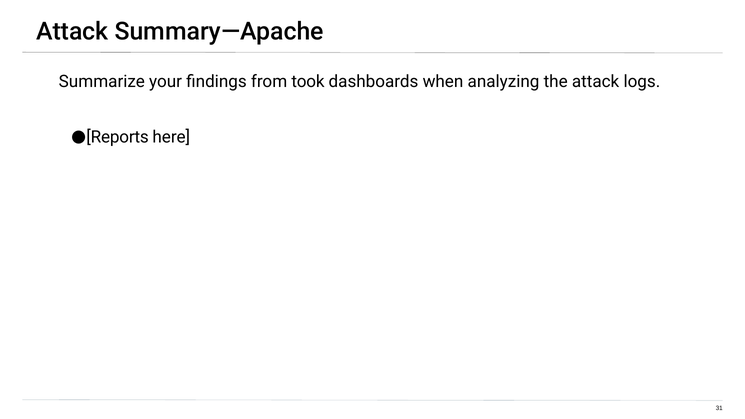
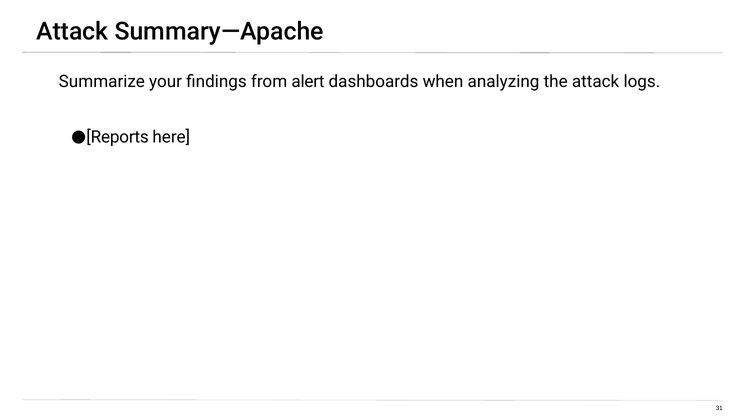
took: took -> alert
